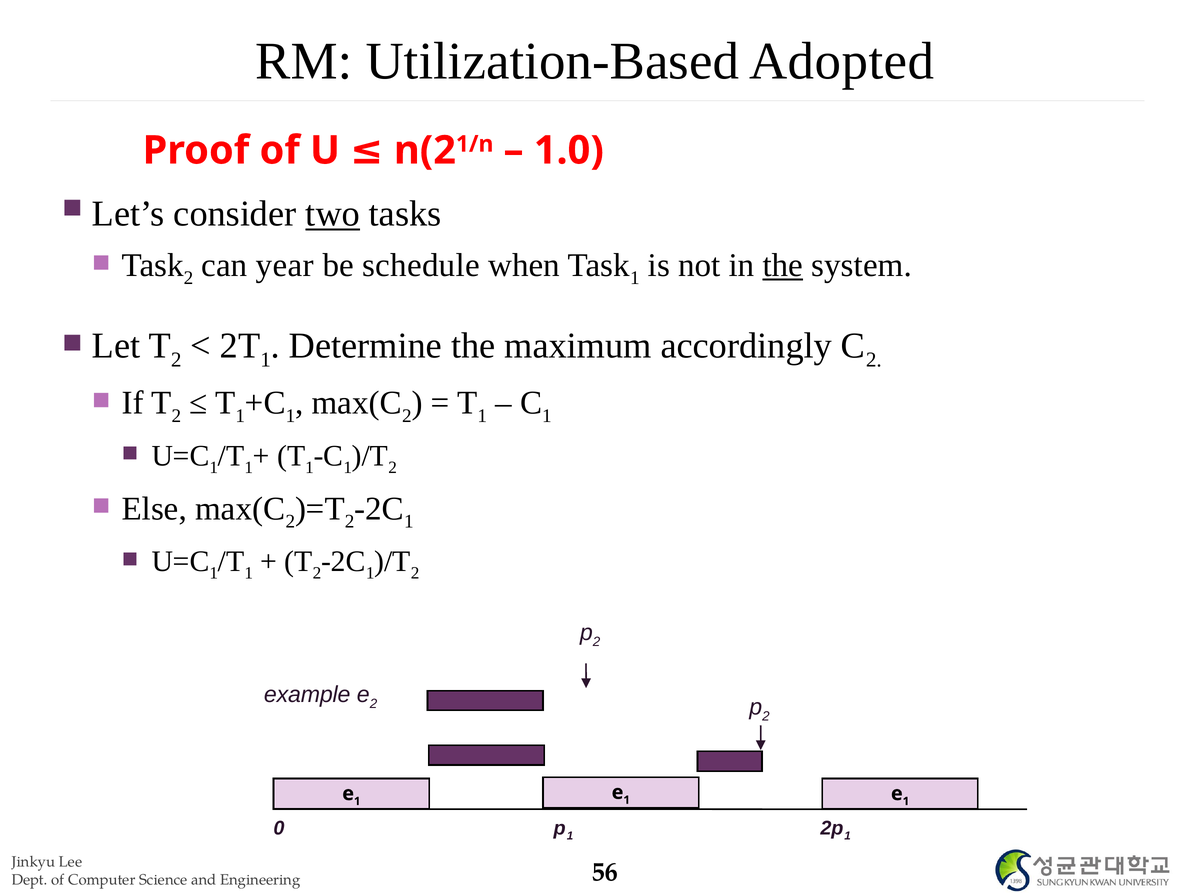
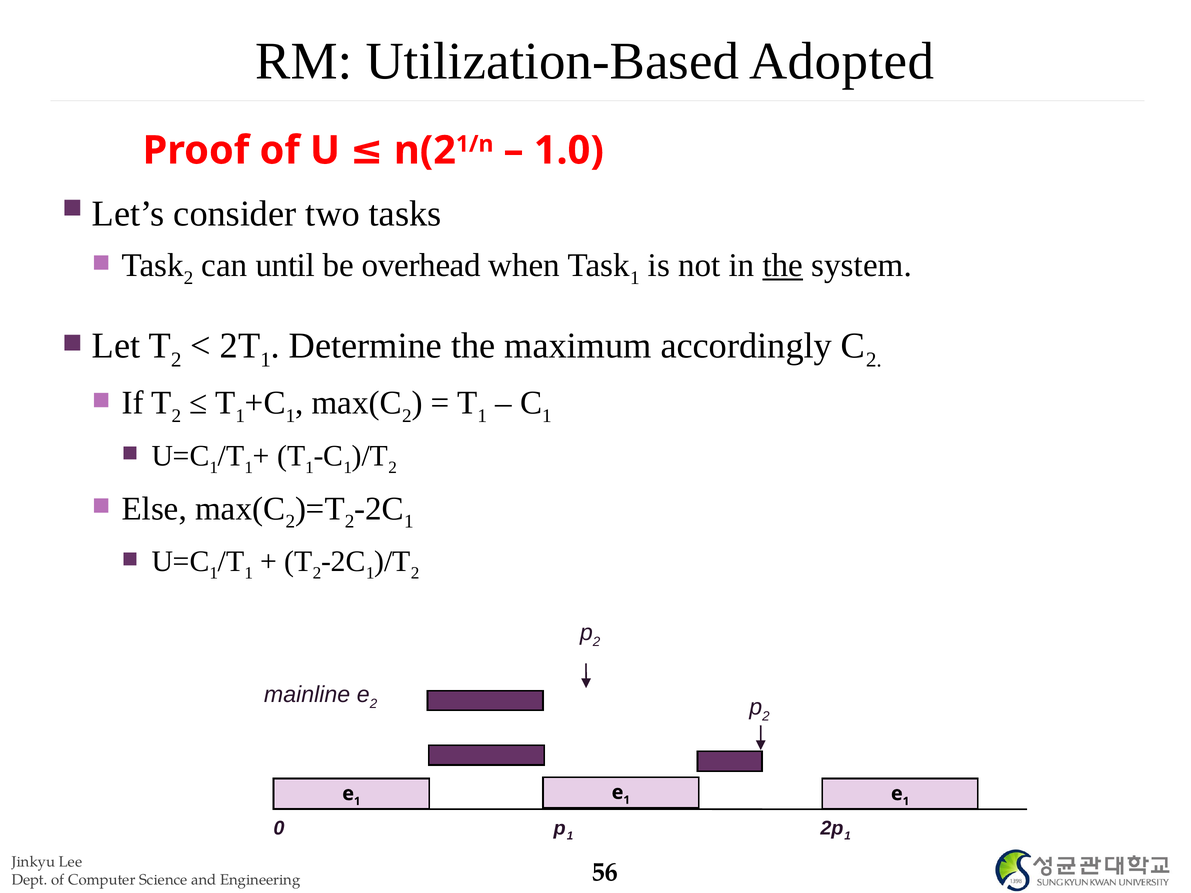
two underline: present -> none
year: year -> until
schedule: schedule -> overhead
example: example -> mainline
